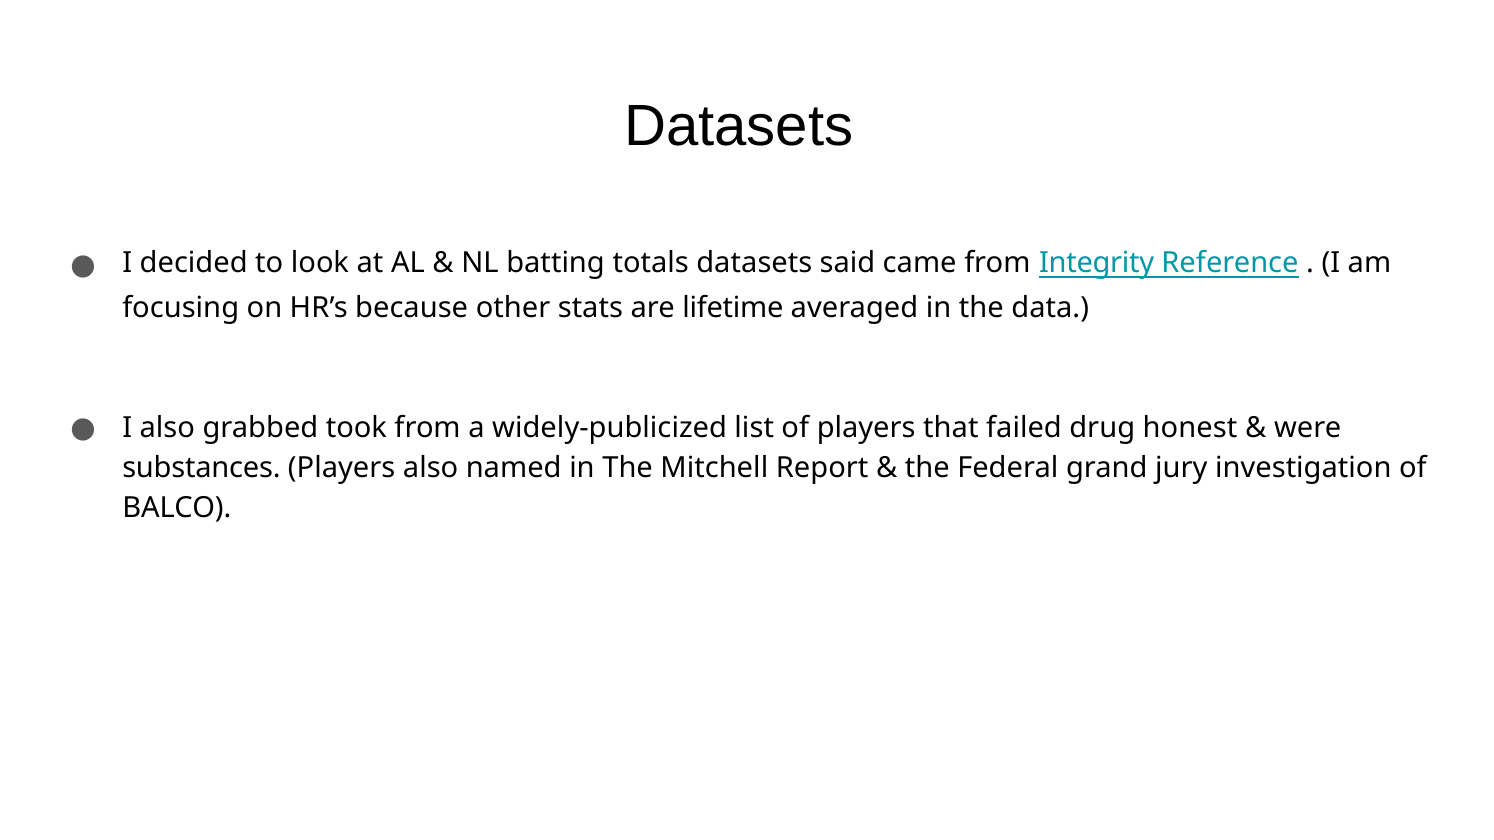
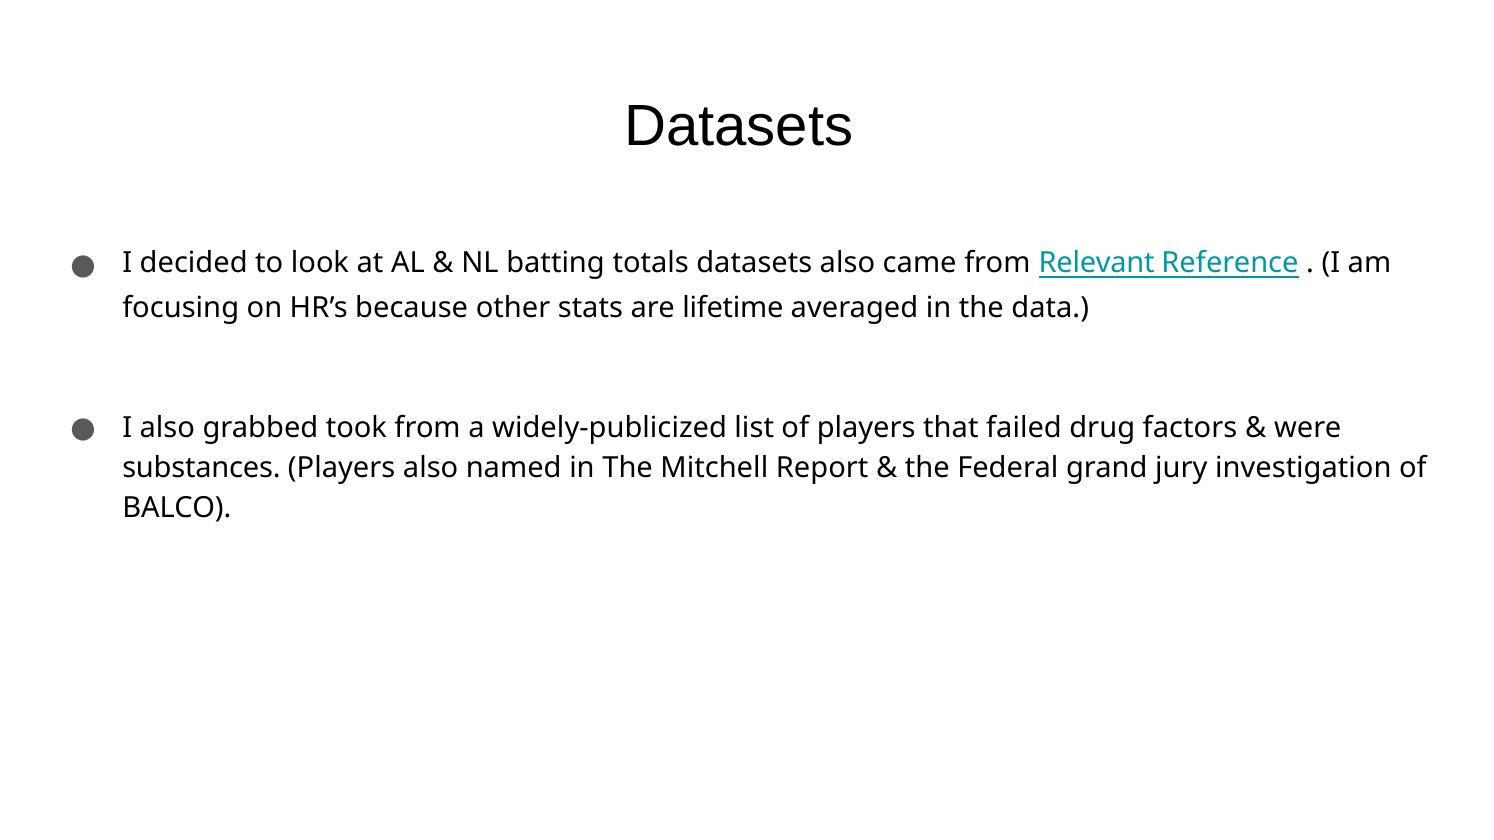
datasets said: said -> also
Integrity: Integrity -> Relevant
honest: honest -> factors
